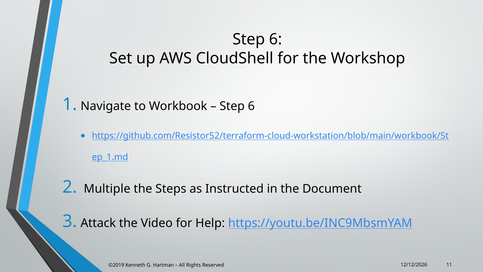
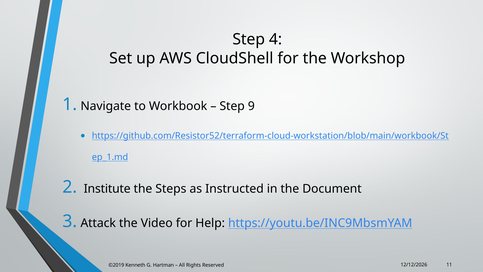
6 at (276, 39): 6 -> 4
6 at (251, 106): 6 -> 9
Multiple: Multiple -> Institute
